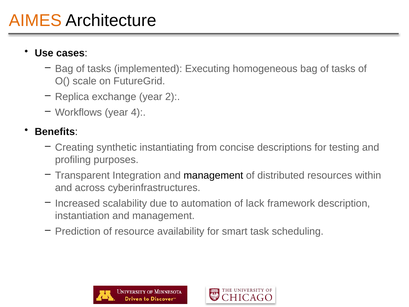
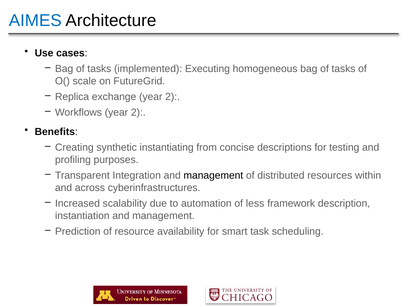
AIMES colour: orange -> blue
Workflows year 4: 4 -> 2
lack: lack -> less
